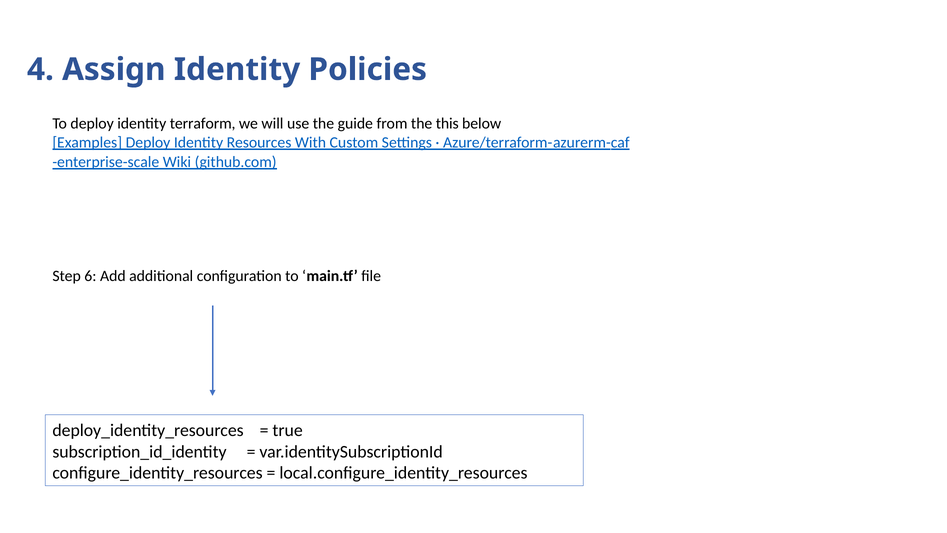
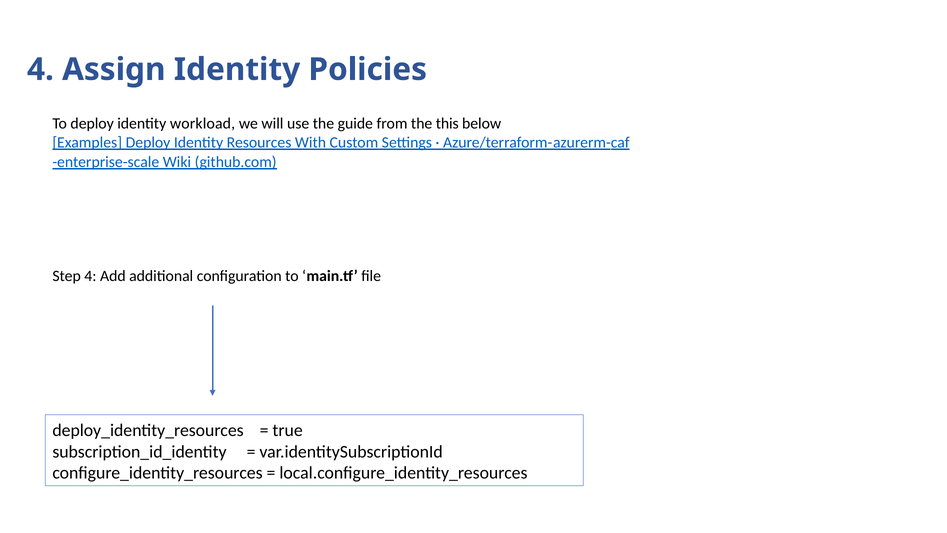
terraform: terraform -> workload
Step 6: 6 -> 4
